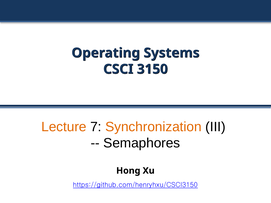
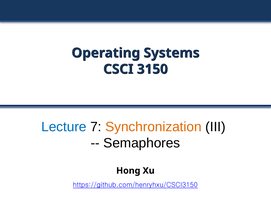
Lecture colour: orange -> blue
